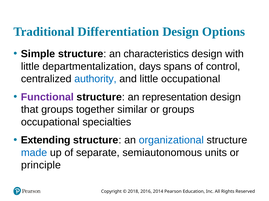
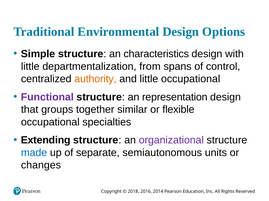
Differentiation: Differentiation -> Environmental
days: days -> from
authority colour: blue -> orange
or groups: groups -> flexible
organizational colour: blue -> purple
principle: principle -> changes
